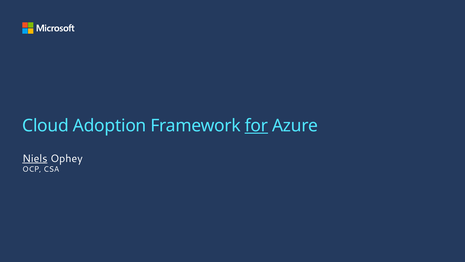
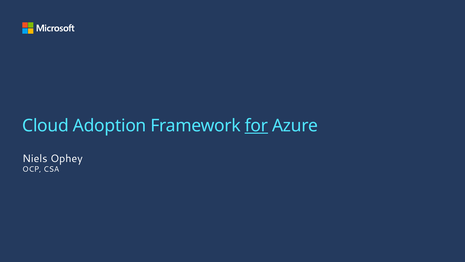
Niels underline: present -> none
